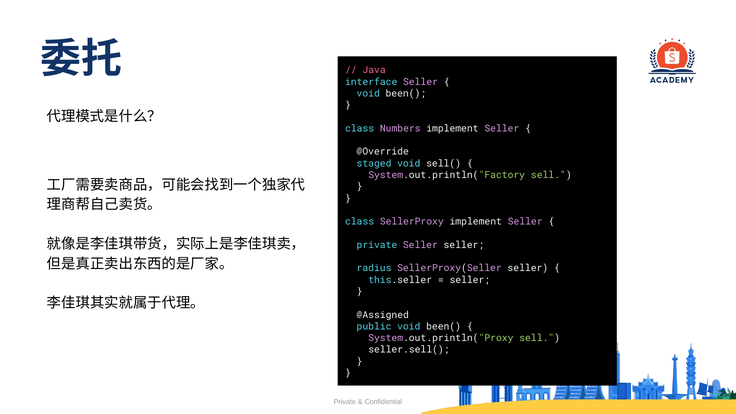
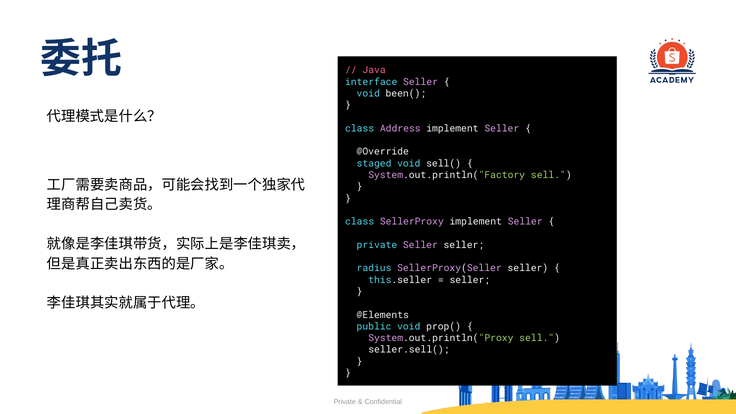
Numbers: Numbers -> Address
@Assigned: @Assigned -> @Elements
public void been(: been( -> prop(
